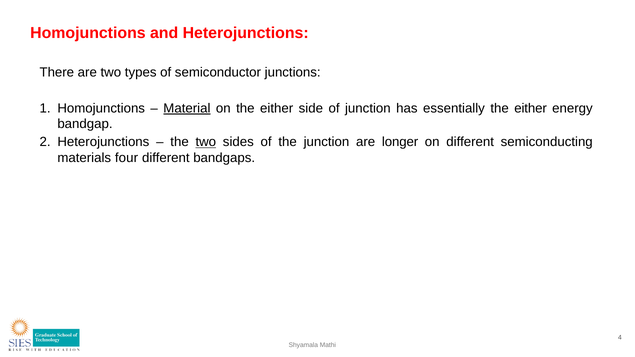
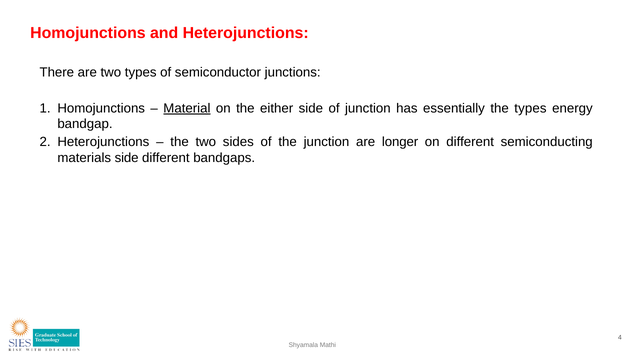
essentially the either: either -> types
two at (206, 142) underline: present -> none
materials four: four -> side
